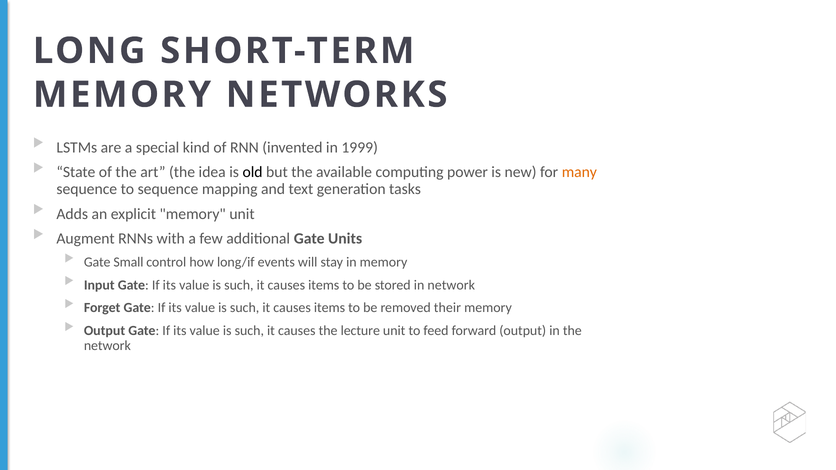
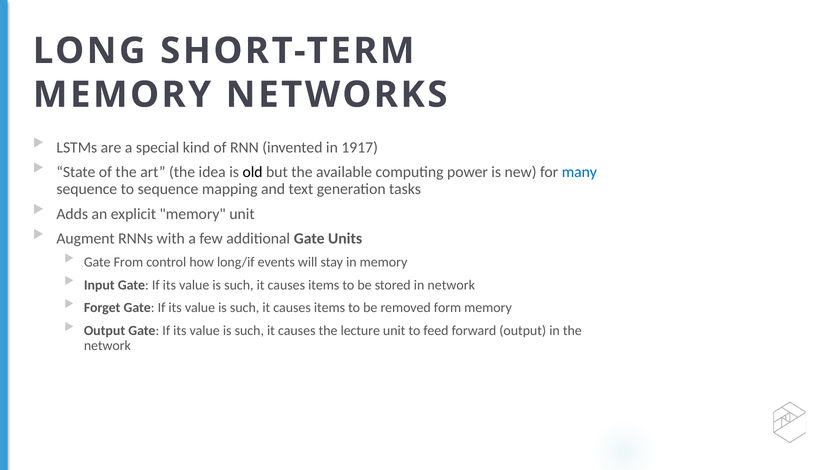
1999: 1999 -> 1917
many colour: orange -> blue
Small: Small -> From
their: their -> form
